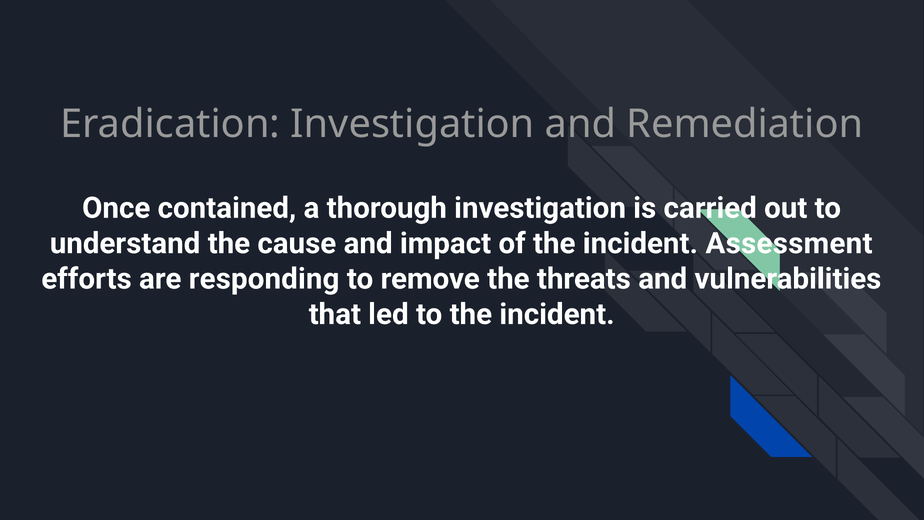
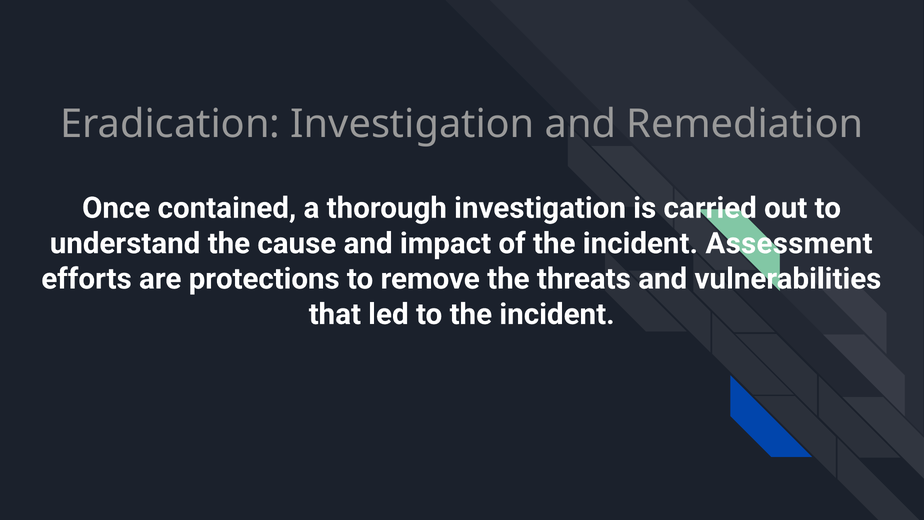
responding: responding -> protections
